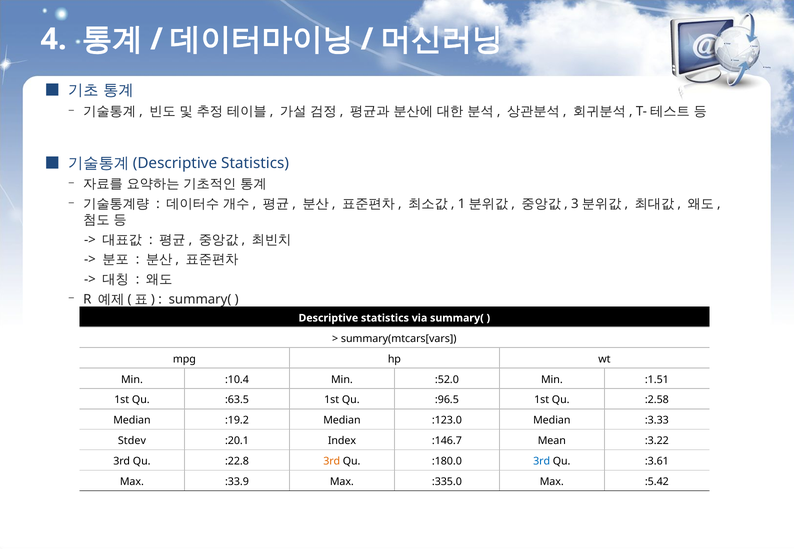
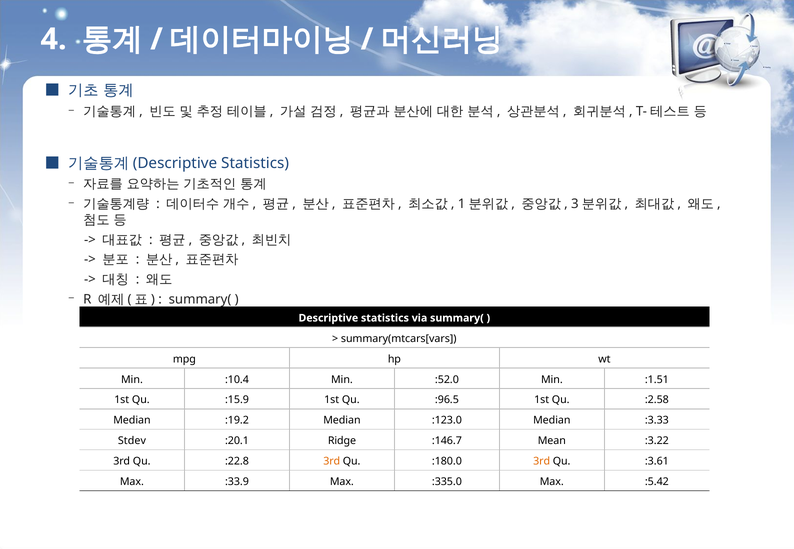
:63.5: :63.5 -> :15.9
Index: Index -> Ridge
3rd at (542, 462) colour: blue -> orange
